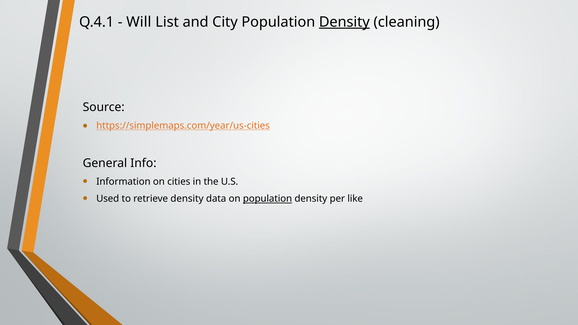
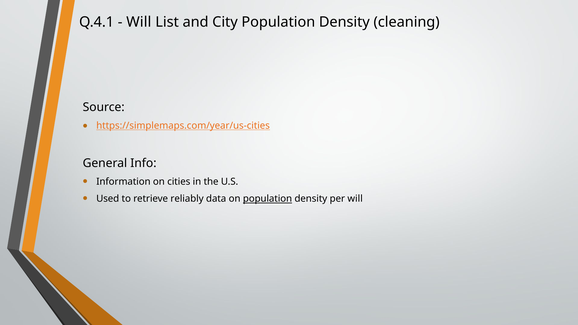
Density at (344, 22) underline: present -> none
retrieve density: density -> reliably
per like: like -> will
